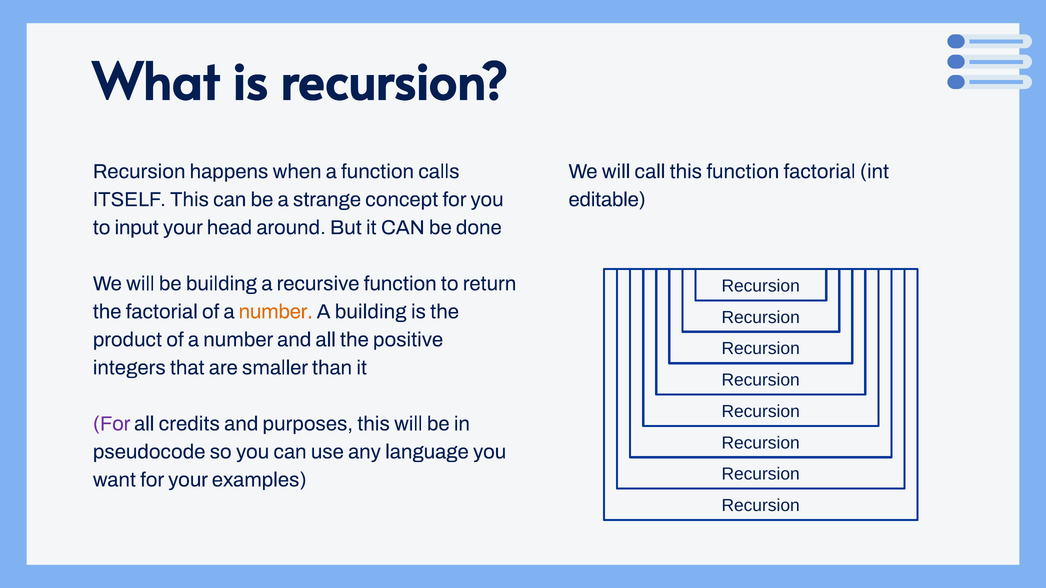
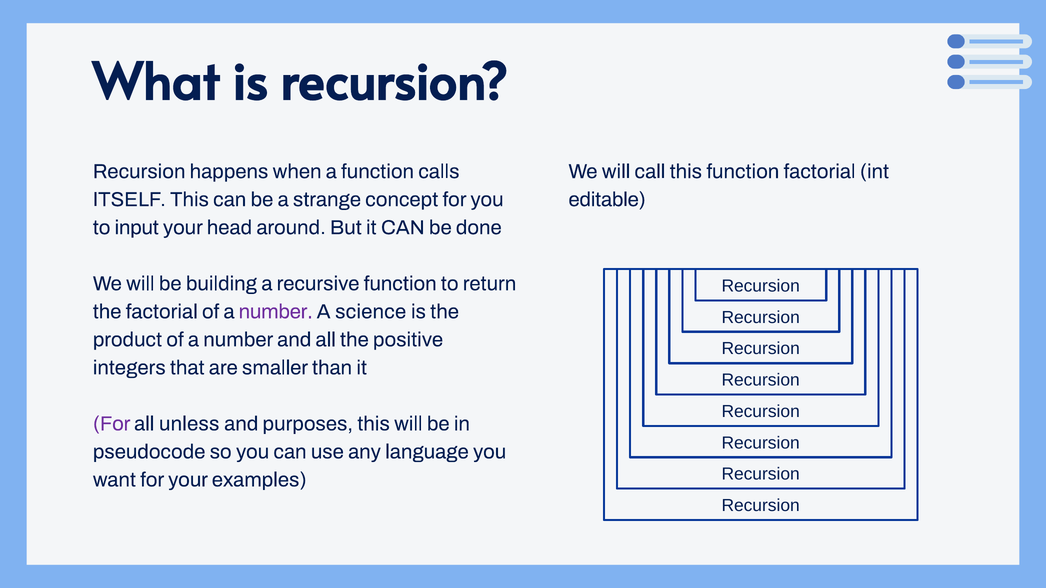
number at (276, 312) colour: orange -> purple
A building: building -> science
credits: credits -> unless
